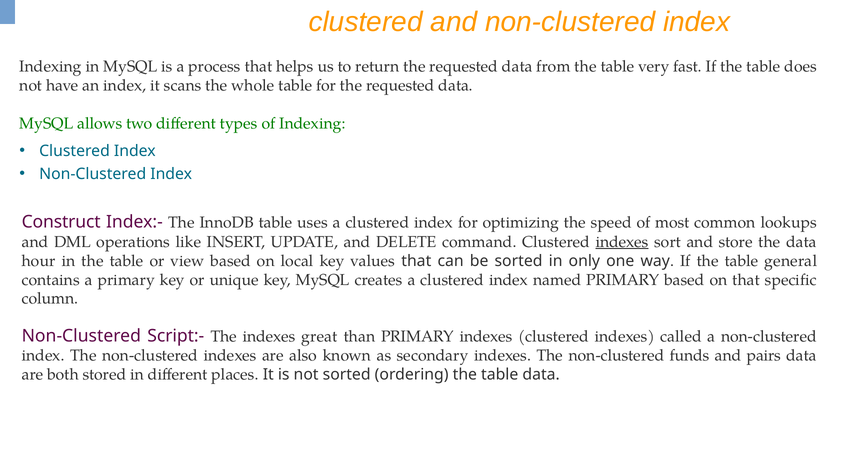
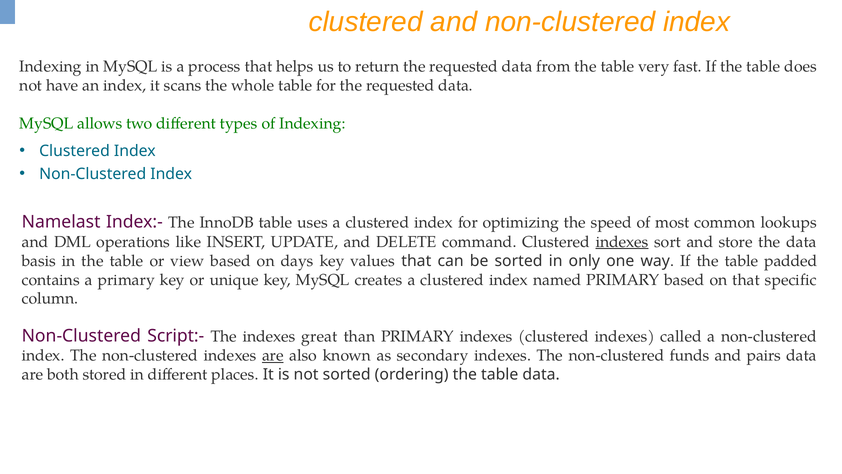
Construct: Construct -> Namelast
hour: hour -> basis
local: local -> days
general: general -> padded
are at (273, 355) underline: none -> present
